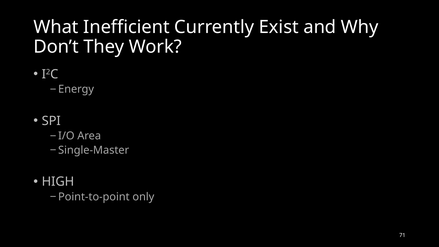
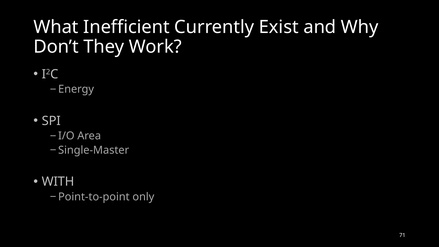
HIGH: HIGH -> WITH
